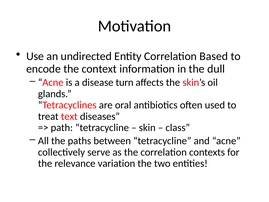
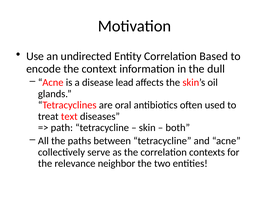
turn: turn -> lead
class: class -> both
variation: variation -> neighbor
